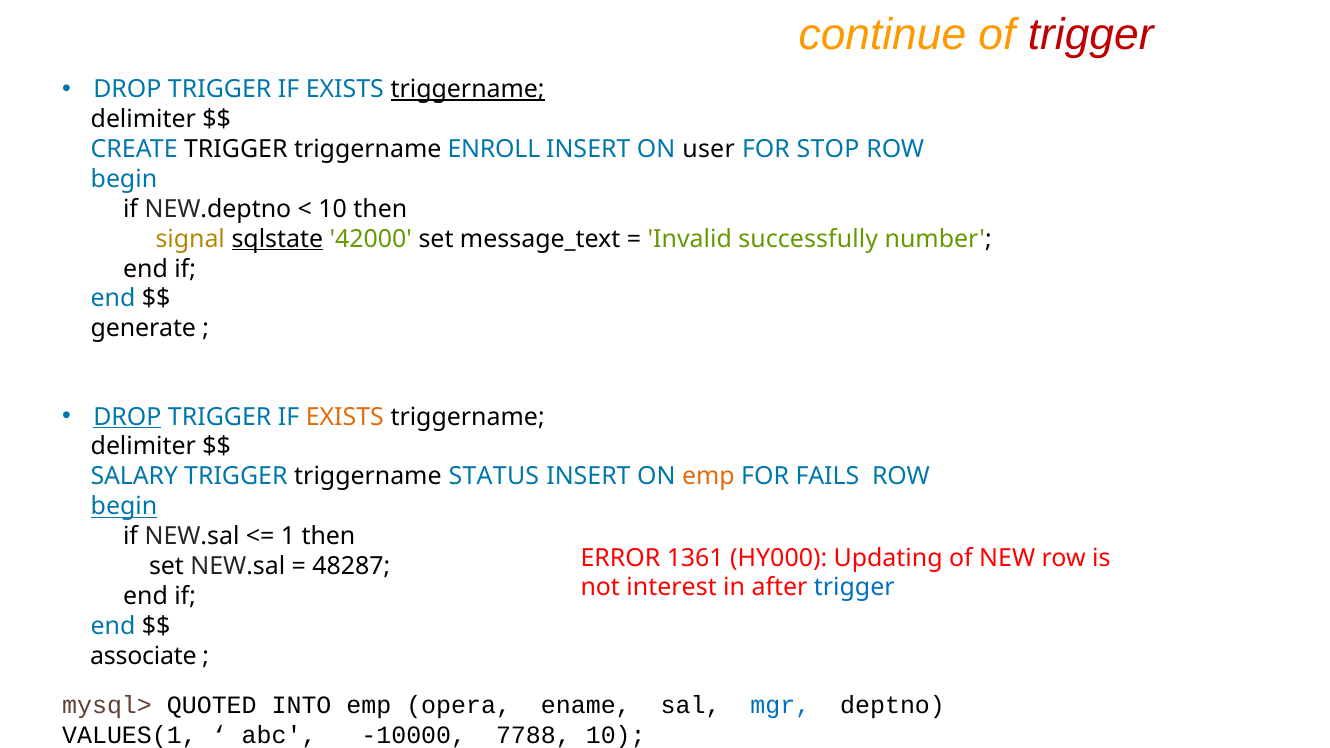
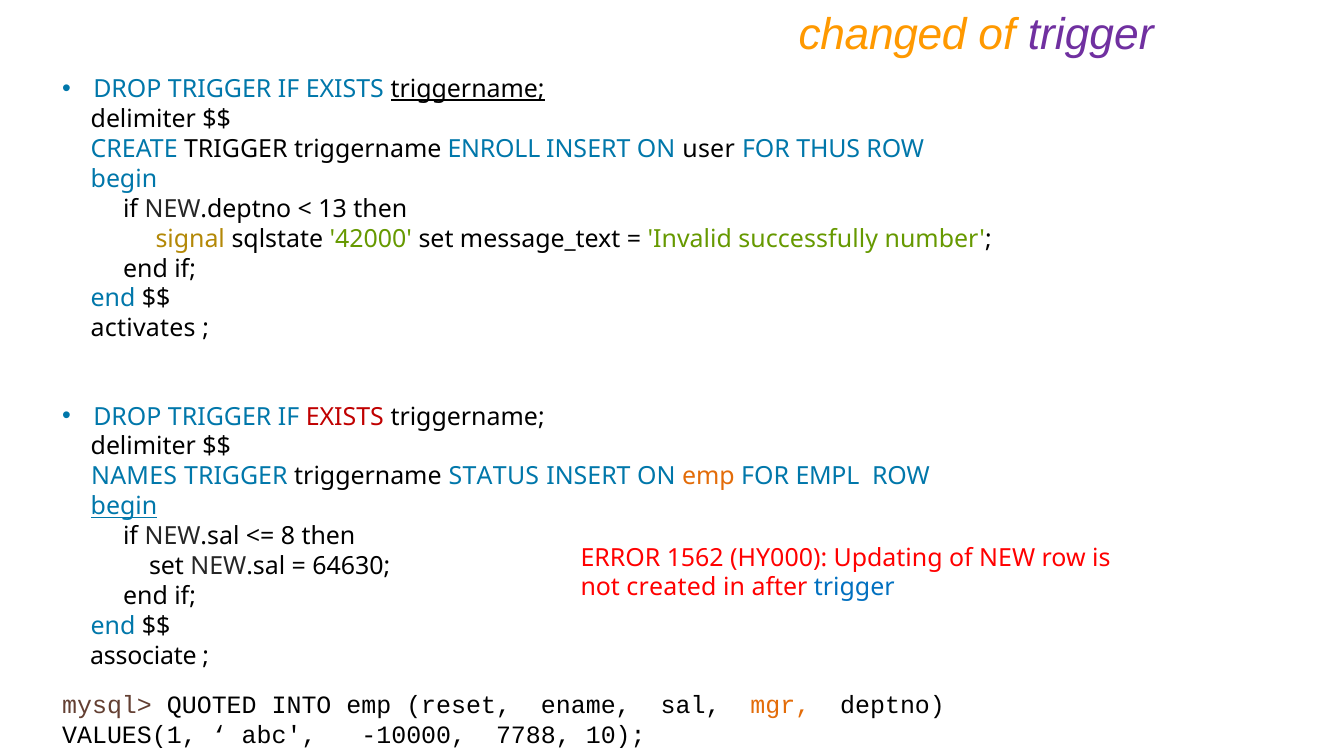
continue: continue -> changed
trigger at (1091, 35) colour: red -> purple
STOP: STOP -> THUS
10 at (333, 209): 10 -> 13
sqlstate underline: present -> none
generate: generate -> activates
DROP at (127, 417) underline: present -> none
EXISTS at (345, 417) colour: orange -> red
SALARY: SALARY -> NAMES
FAILS: FAILS -> EMPL
1: 1 -> 8
1361: 1361 -> 1562
48287: 48287 -> 64630
interest: interest -> created
opera: opera -> reset
mgr colour: blue -> orange
